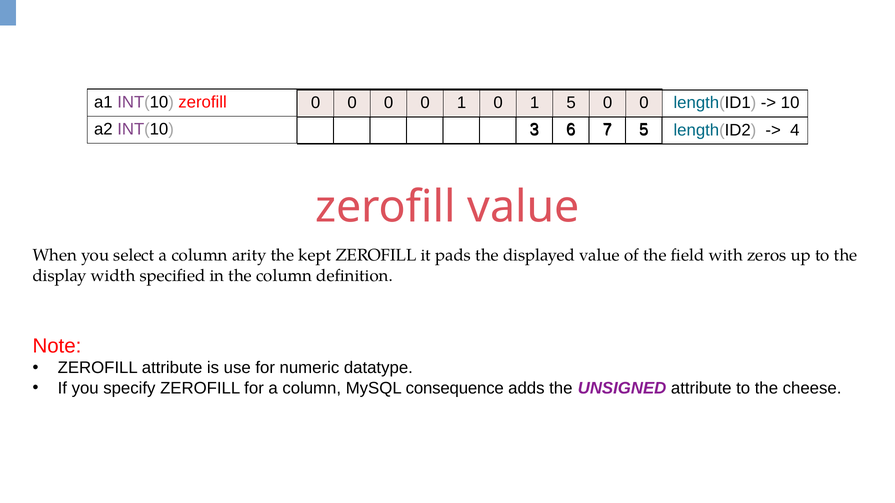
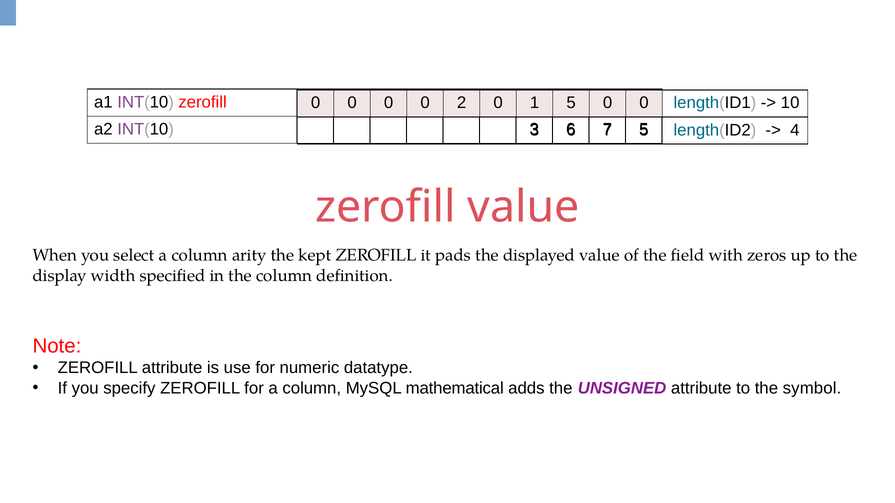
0 0 1: 1 -> 2
consequence: consequence -> mathematical
cheese: cheese -> symbol
